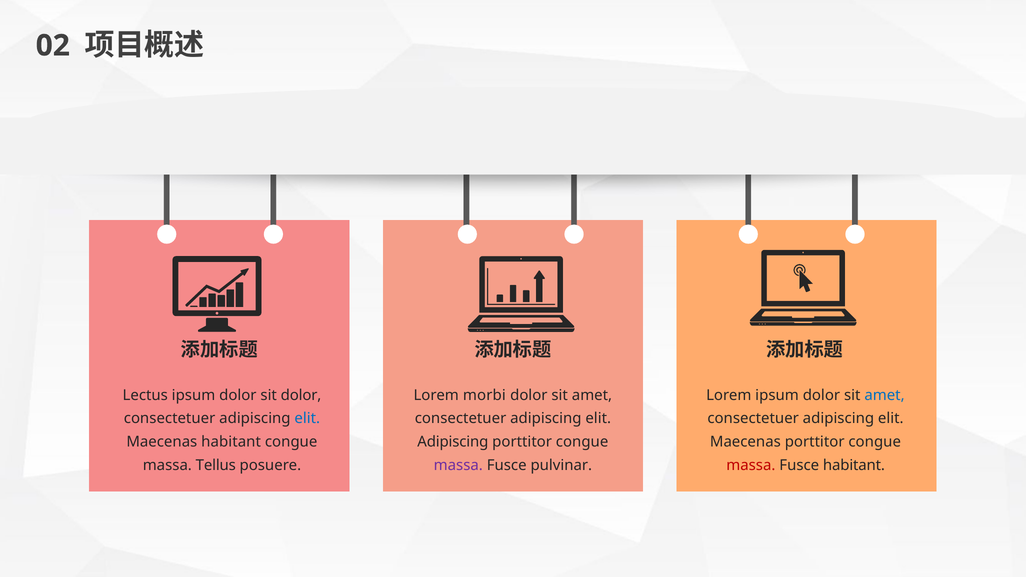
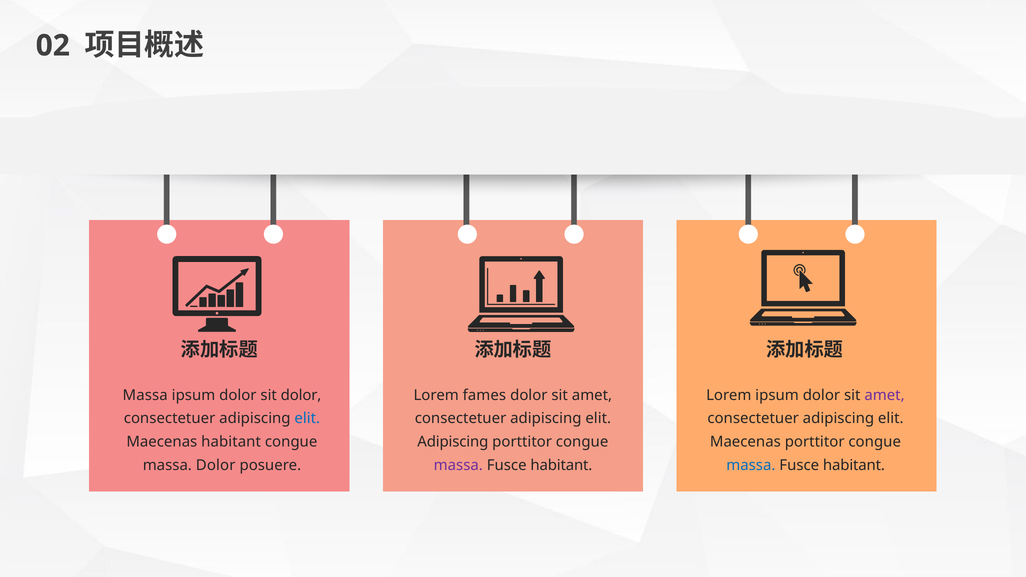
Lectus at (145, 395): Lectus -> Massa
morbi: morbi -> fames
amet at (885, 395) colour: blue -> purple
massa Tellus: Tellus -> Dolor
pulvinar at (561, 465): pulvinar -> habitant
massa at (751, 465) colour: red -> blue
